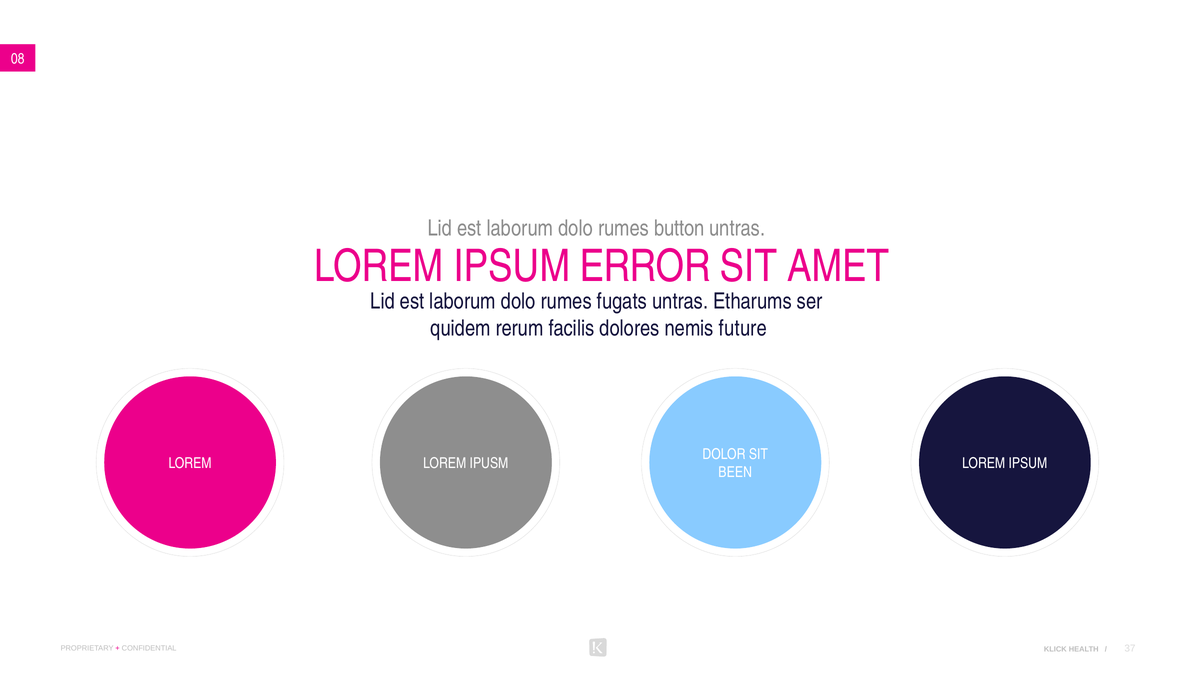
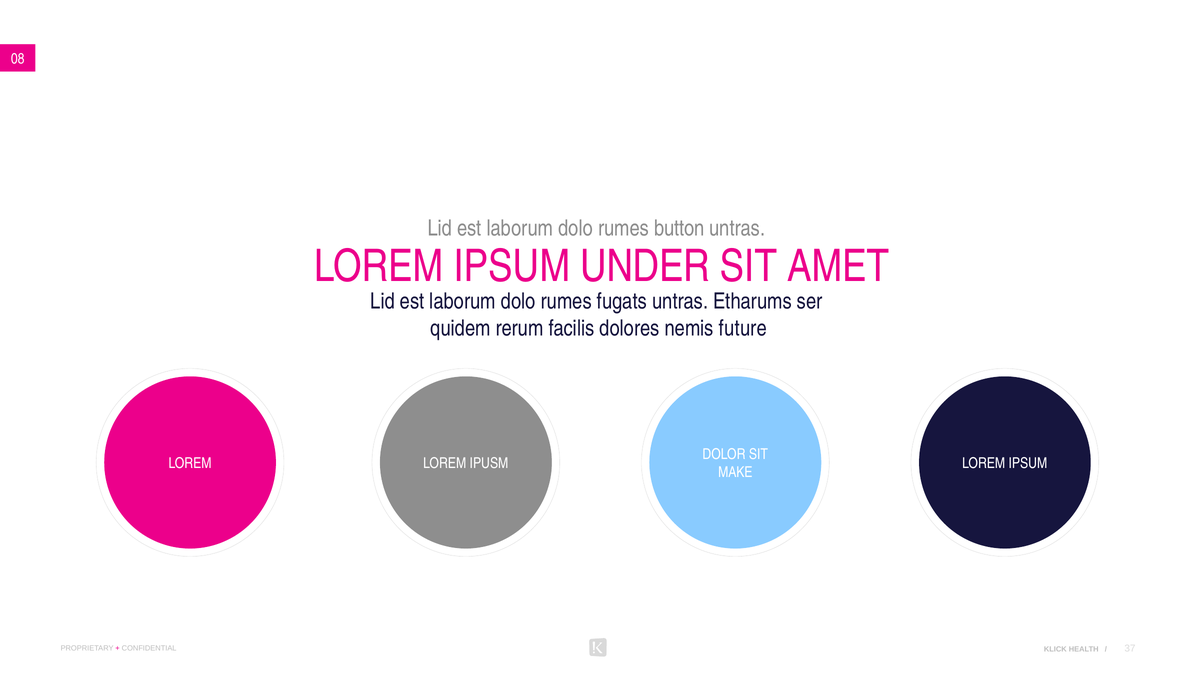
ERROR: ERROR -> UNDER
BEEN: BEEN -> MAKE
